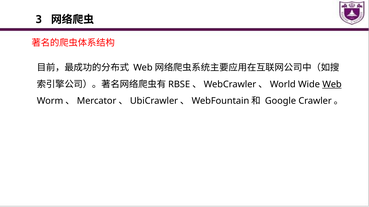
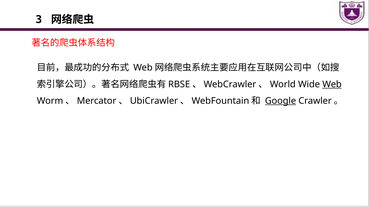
Google underline: none -> present
